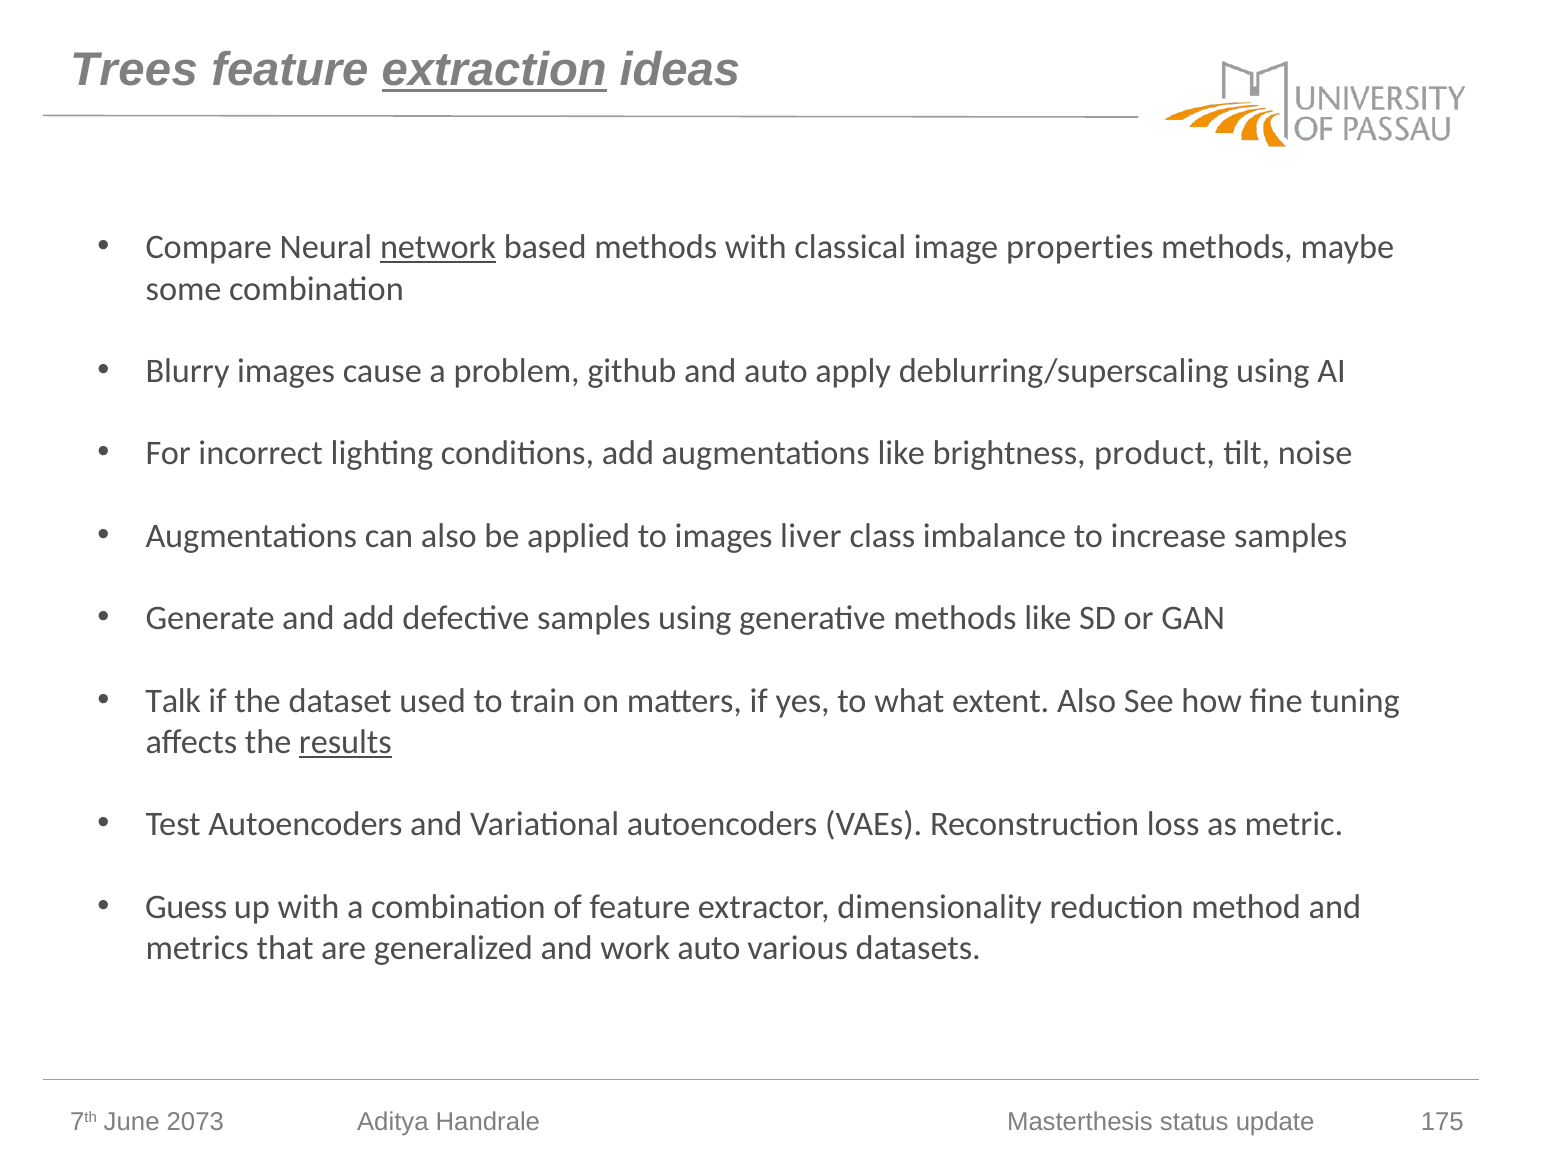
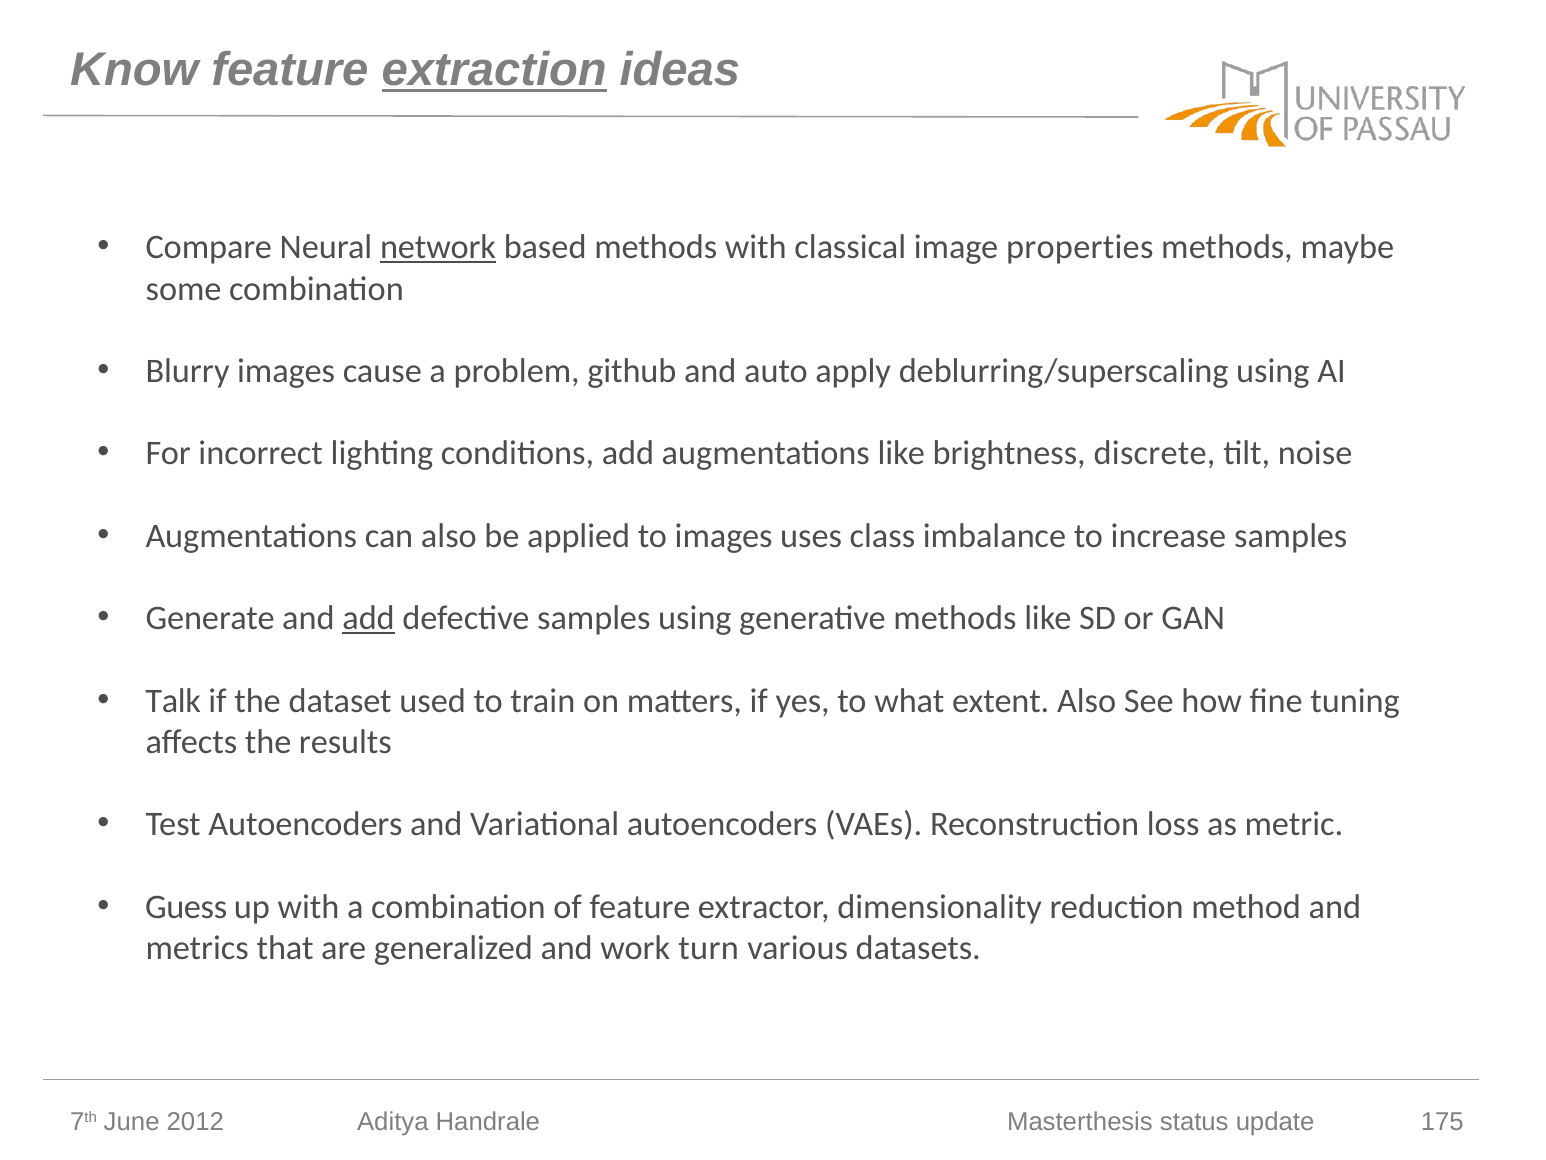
Trees: Trees -> Know
product: product -> discrete
liver: liver -> uses
add at (369, 618) underline: none -> present
results underline: present -> none
work auto: auto -> turn
2073: 2073 -> 2012
